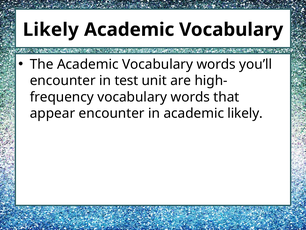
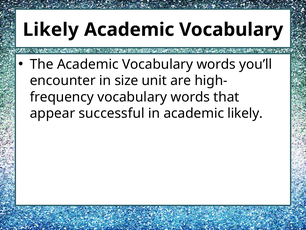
test: test -> size
appear encounter: encounter -> successful
